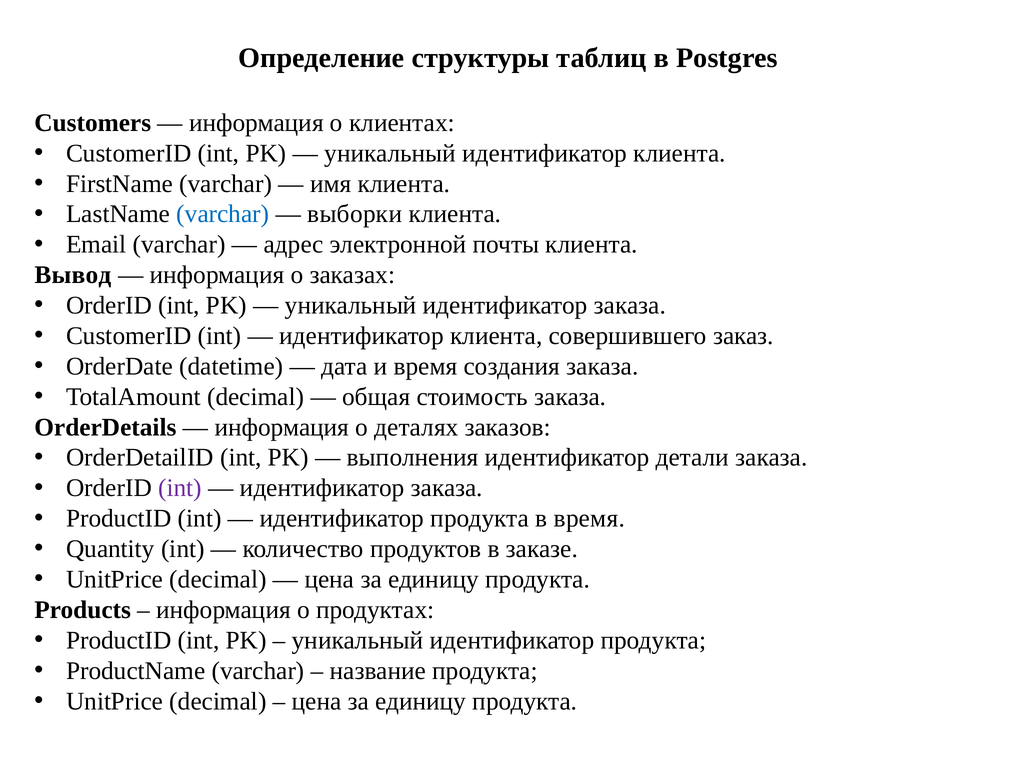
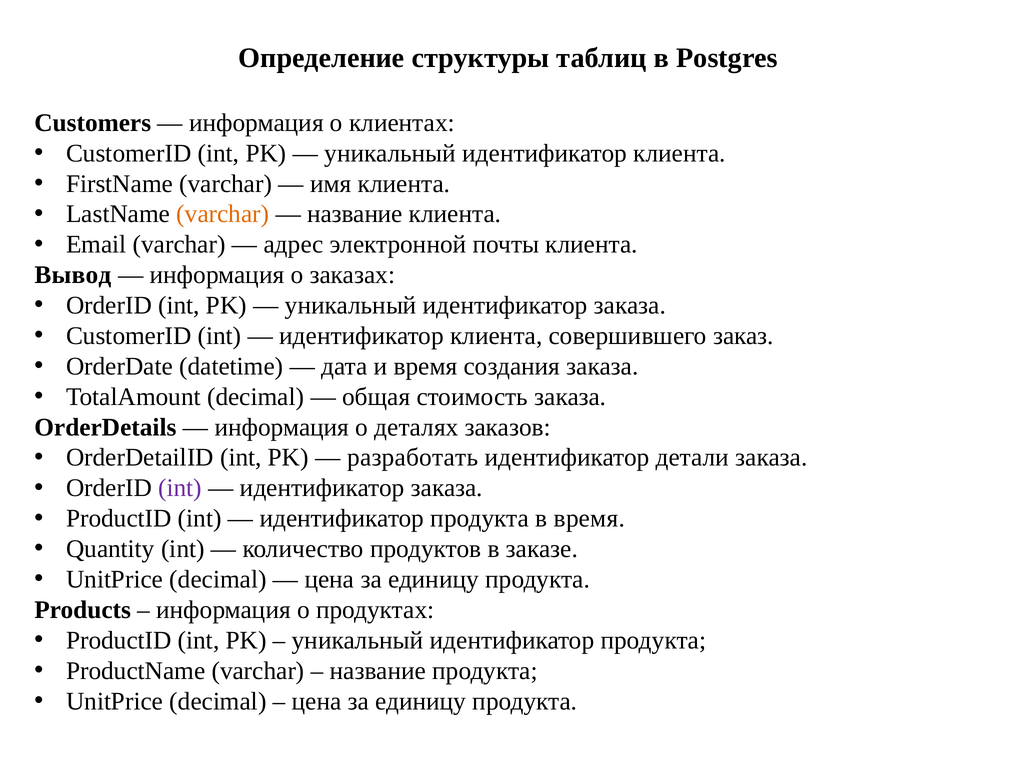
varchar at (223, 214) colour: blue -> orange
выборки at (355, 214): выборки -> название
выполнения: выполнения -> разработать
